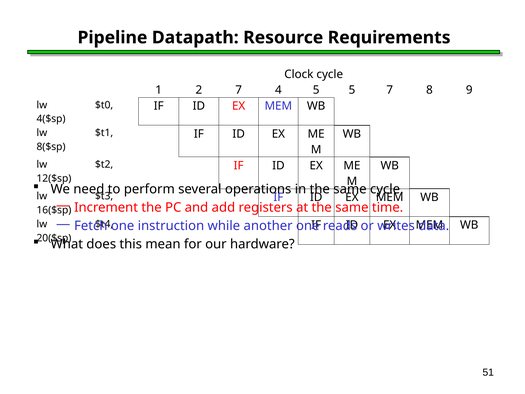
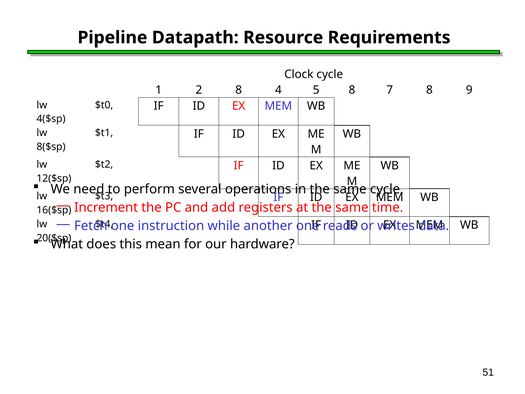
2 7: 7 -> 8
5 5: 5 -> 8
